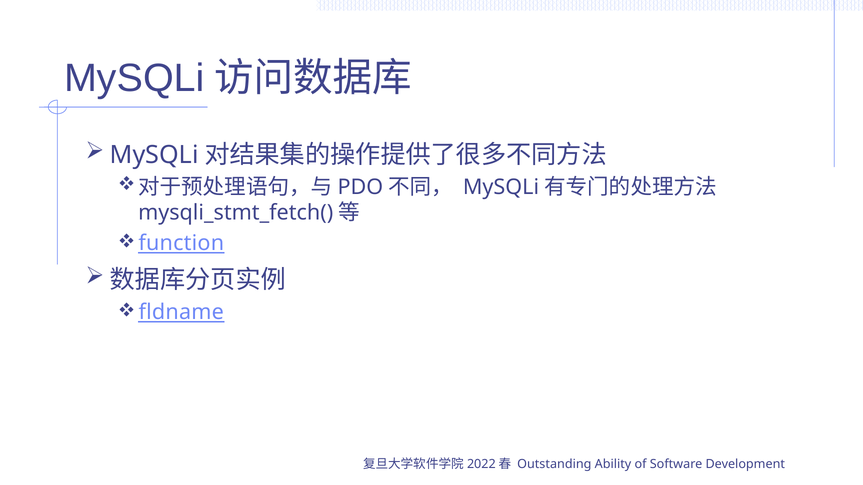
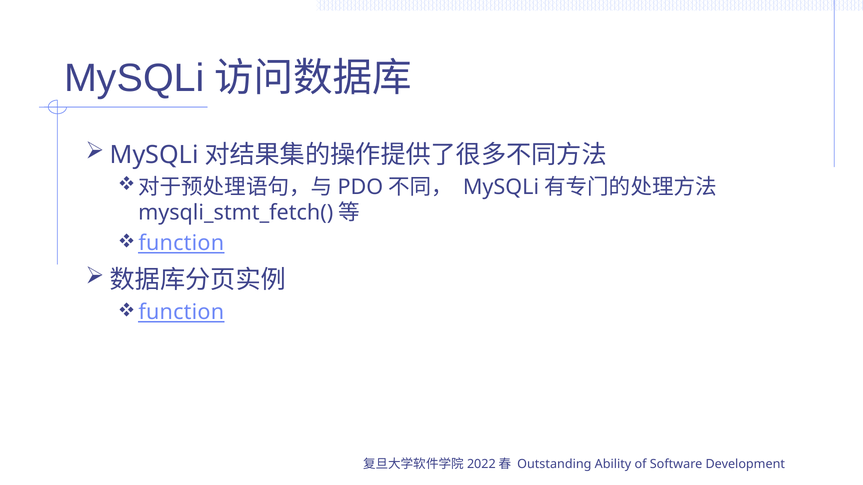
fldname at (181, 312): fldname -> function
